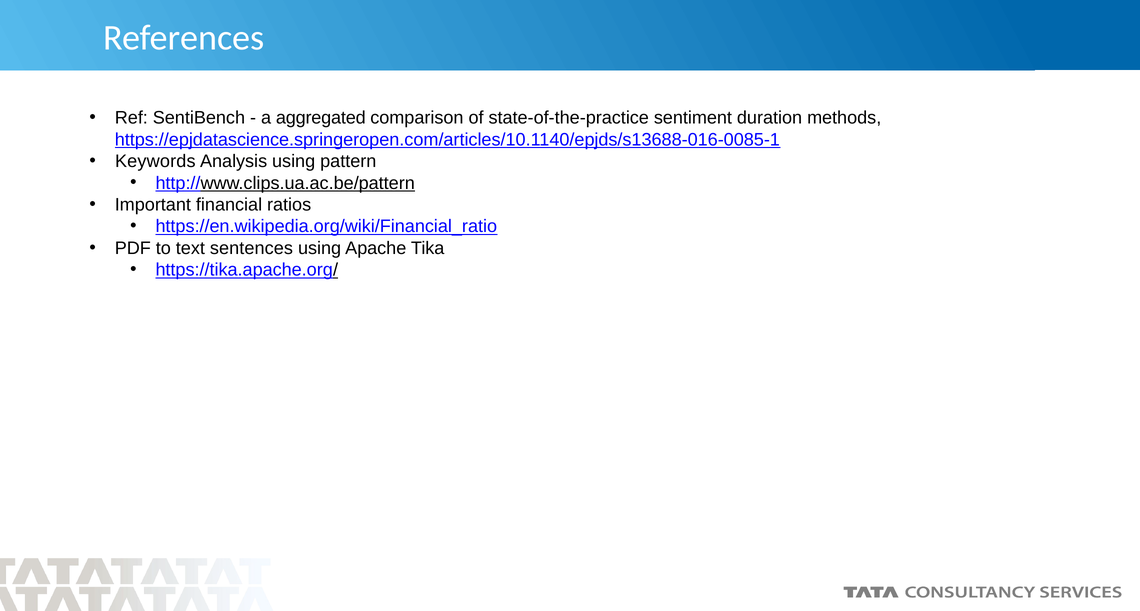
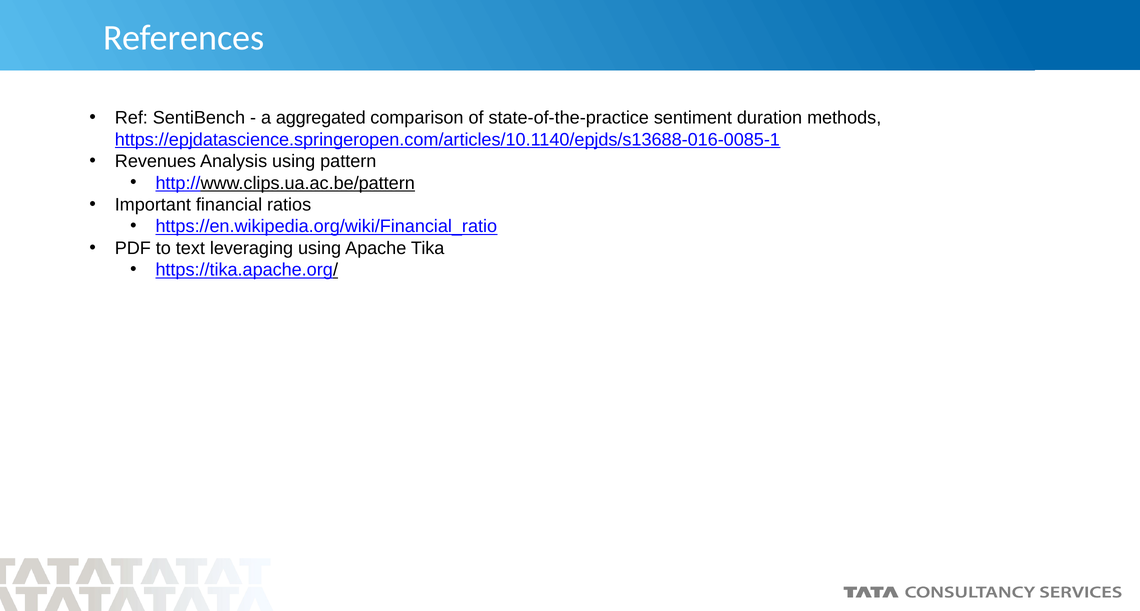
Keywords: Keywords -> Revenues
sentences: sentences -> leveraging
